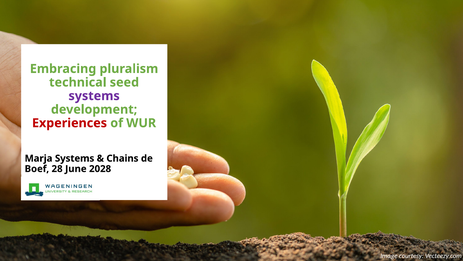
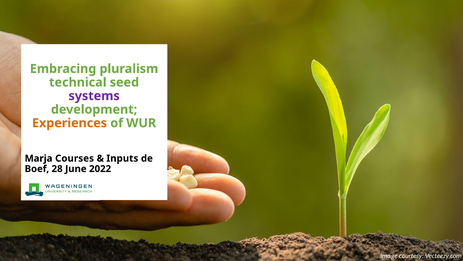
Experiences colour: red -> orange
Marja Systems: Systems -> Courses
Chains: Chains -> Inputs
2028: 2028 -> 2022
